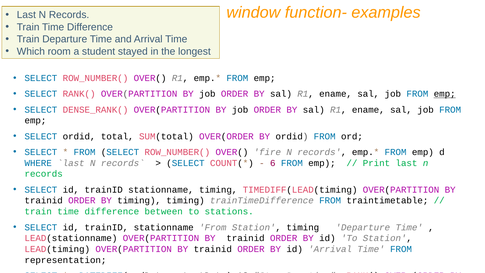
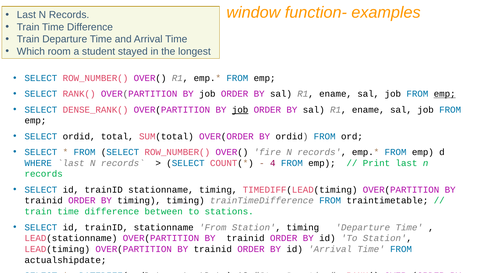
job at (240, 110) underline: none -> present
6: 6 -> 4
representation: representation -> actualshipdate
